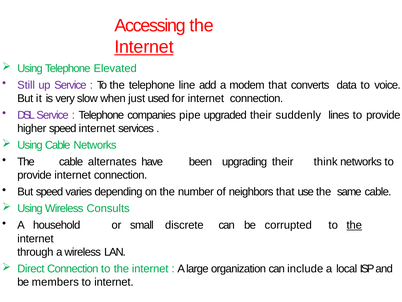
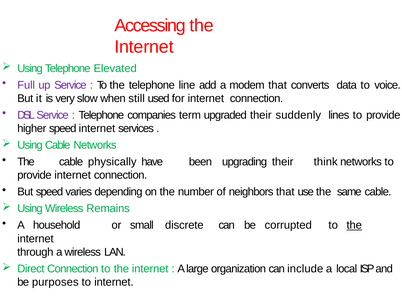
Internet at (144, 47) underline: present -> none
Still: Still -> Full
just: just -> still
pipe: pipe -> term
alternates: alternates -> physically
Consults: Consults -> Remains
members: members -> purposes
